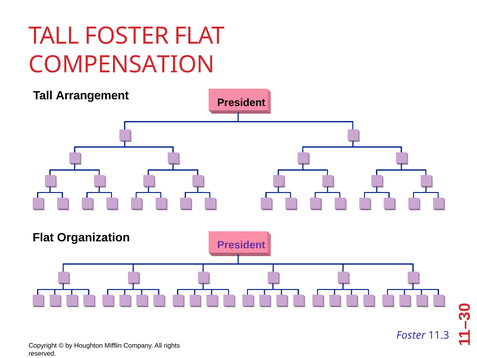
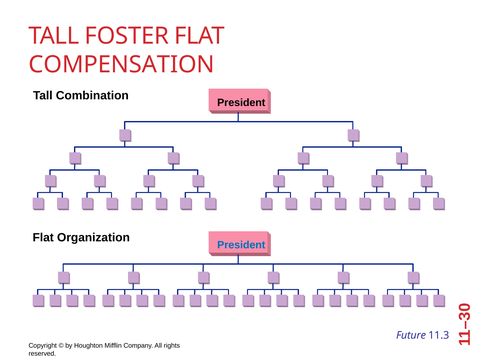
Arrangement: Arrangement -> Combination
President at (241, 245) colour: purple -> blue
Foster at (411, 335): Foster -> Future
